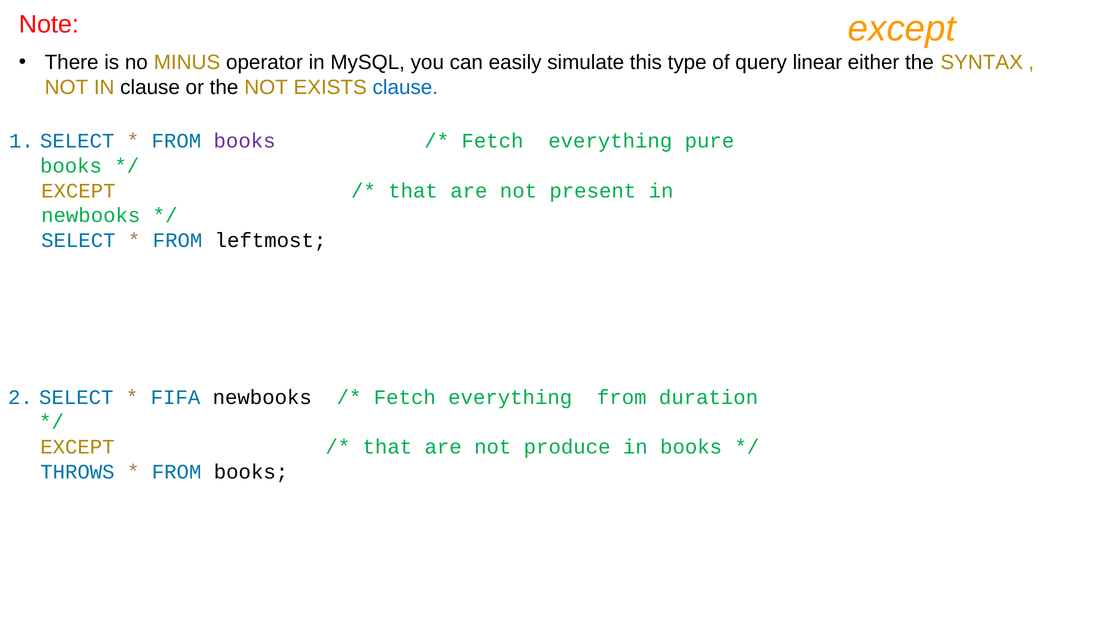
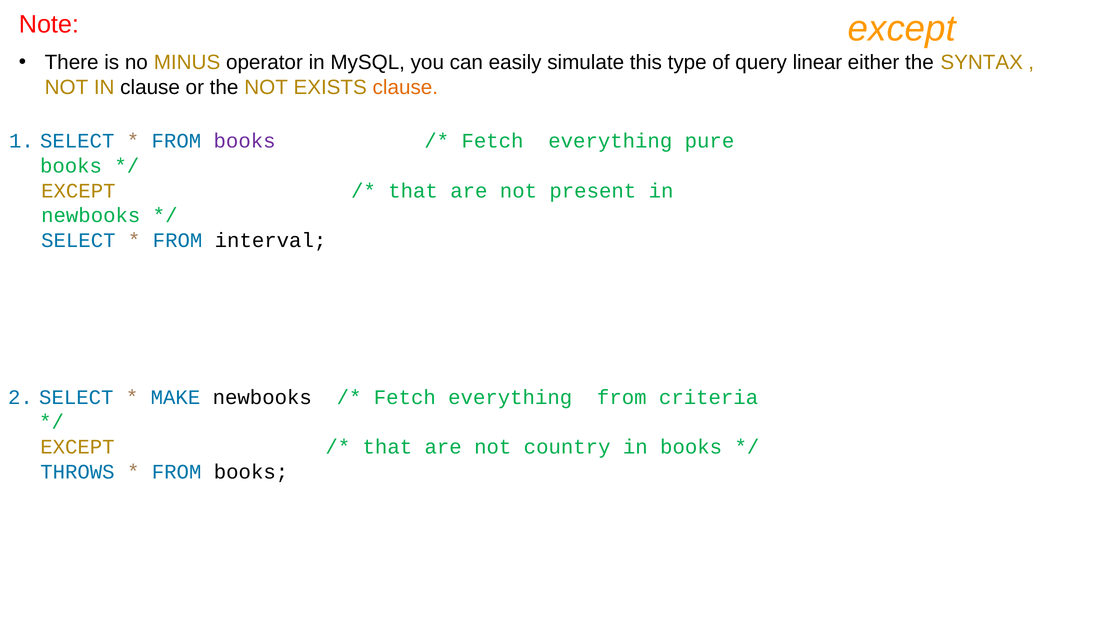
clause at (405, 87) colour: blue -> orange
leftmost: leftmost -> interval
FIFA: FIFA -> MAKE
duration: duration -> criteria
produce: produce -> country
